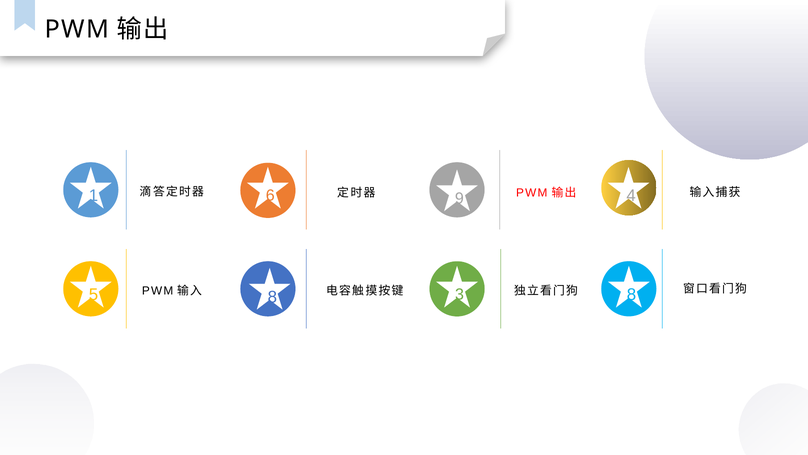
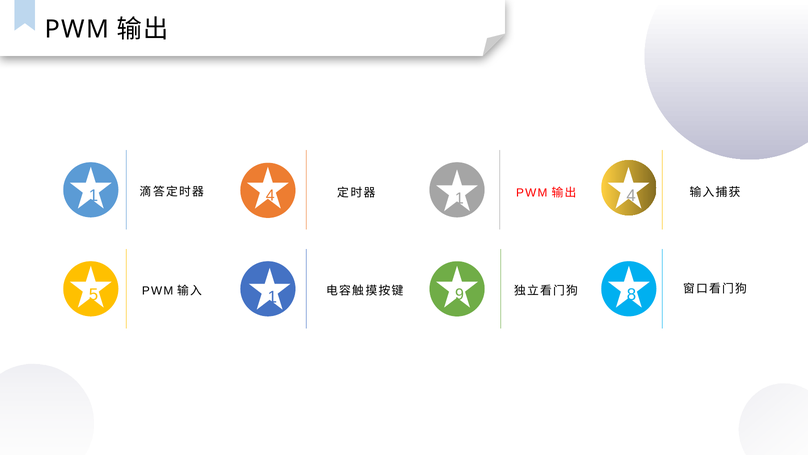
6 at (270, 195): 6 -> 4
9 at (459, 198): 9 -> 1
8 at (272, 297): 8 -> 1
3: 3 -> 9
